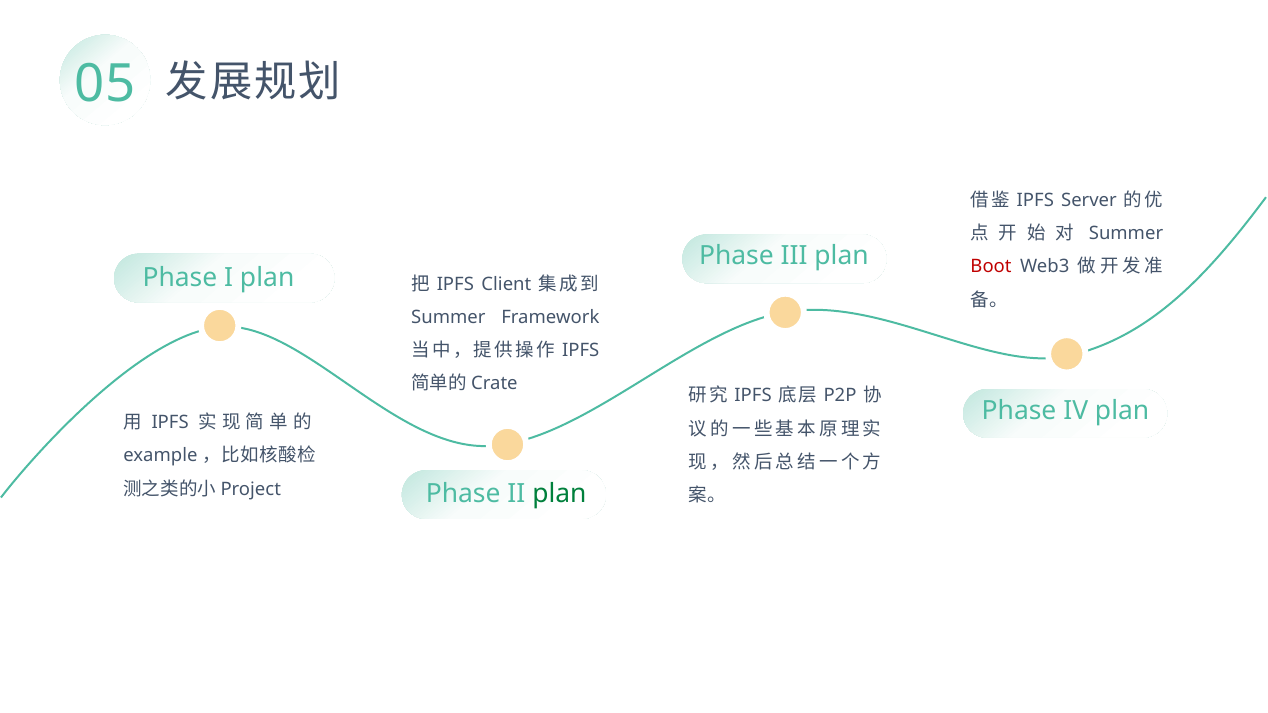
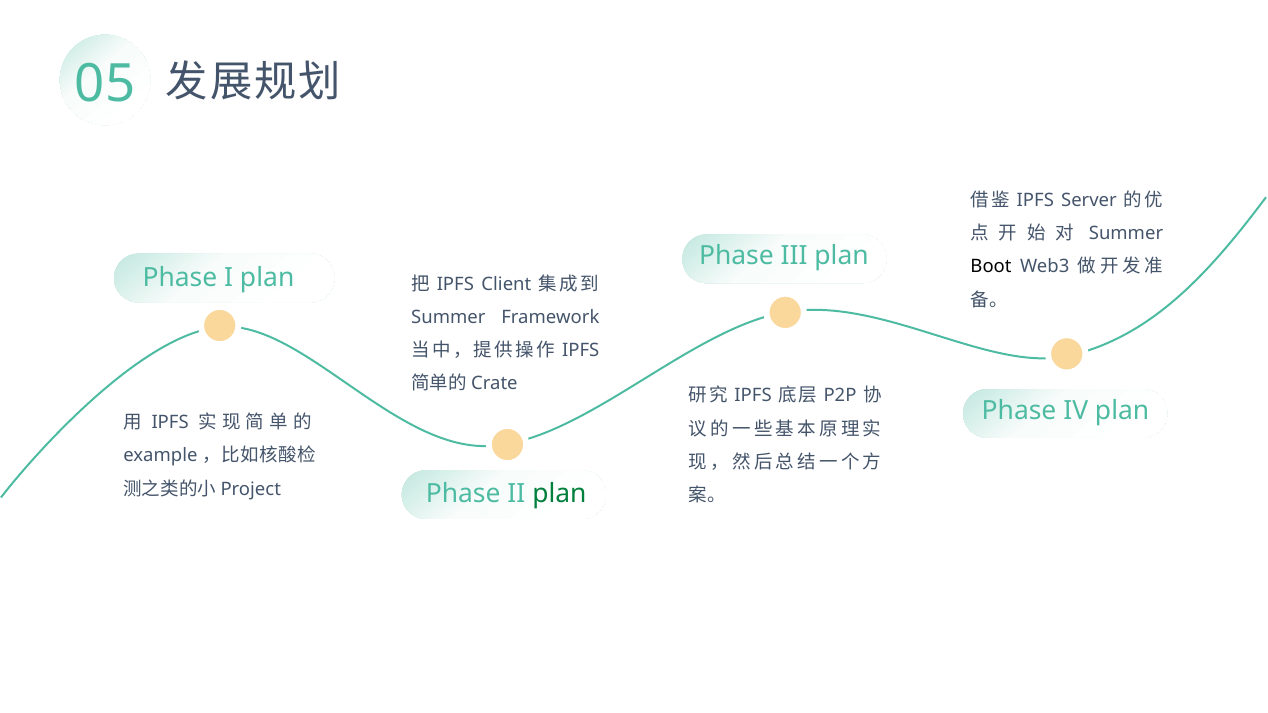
Boot colour: red -> black
